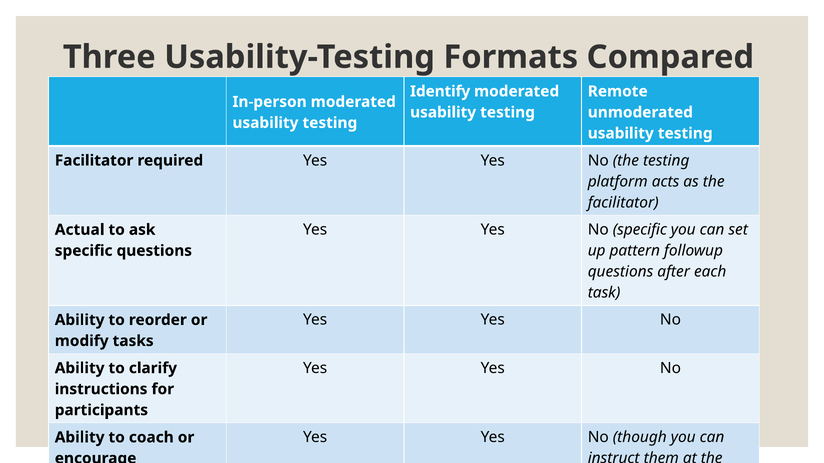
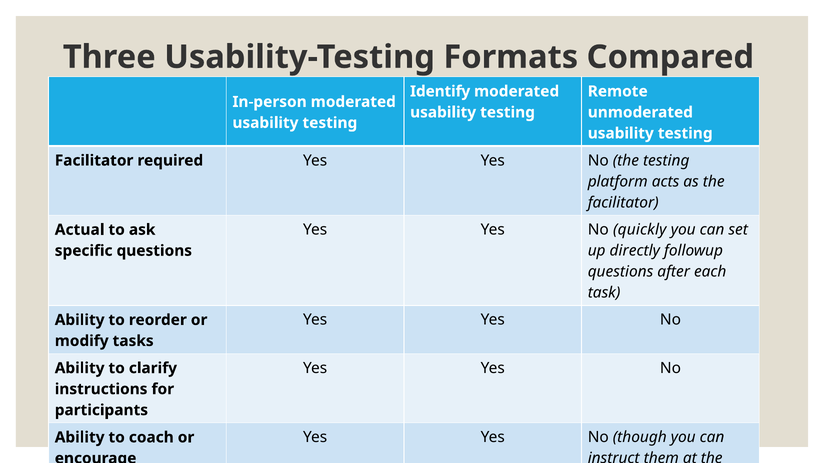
No specific: specific -> quickly
pattern: pattern -> directly
